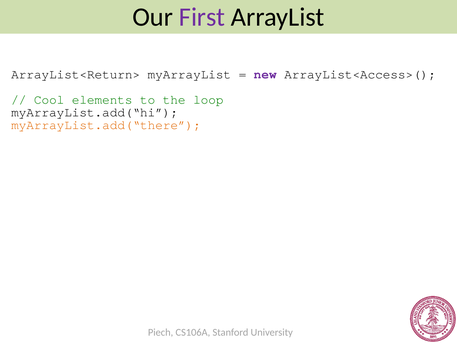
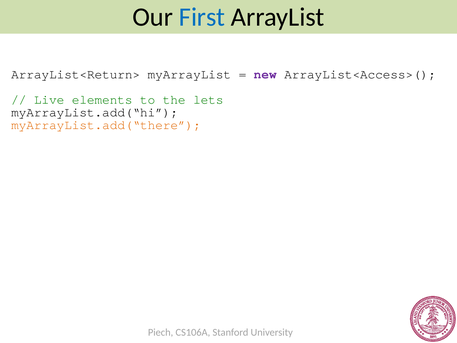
First colour: purple -> blue
Cool: Cool -> Live
loop: loop -> lets
